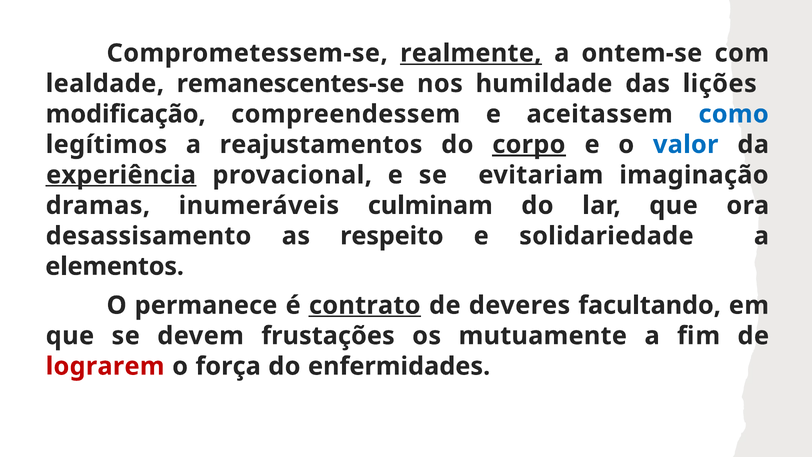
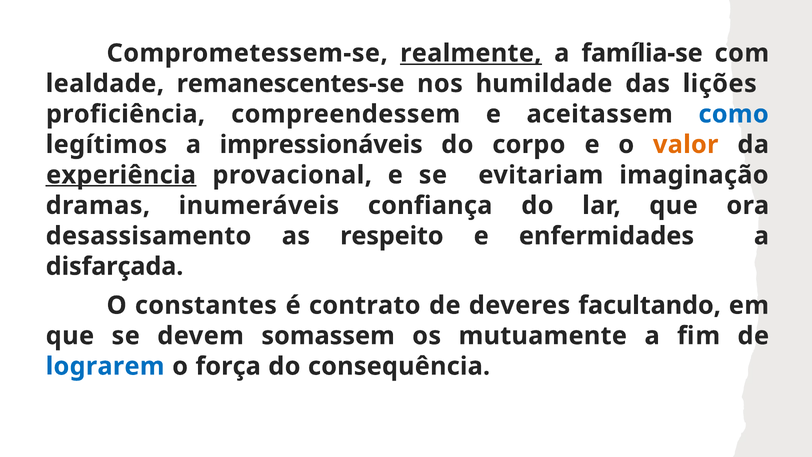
ontem-se: ontem-se -> família-se
modificação: modificação -> proficiência
reajustamentos: reajustamentos -> impressionáveis
corpo underline: present -> none
valor colour: blue -> orange
culminam: culminam -> confiança
solidariedade: solidariedade -> enfermidades
elementos: elementos -> disfarçada
permanece: permanece -> constantes
contrato underline: present -> none
frustações: frustações -> somassem
lograrem colour: red -> blue
enfermidades: enfermidades -> consequência
